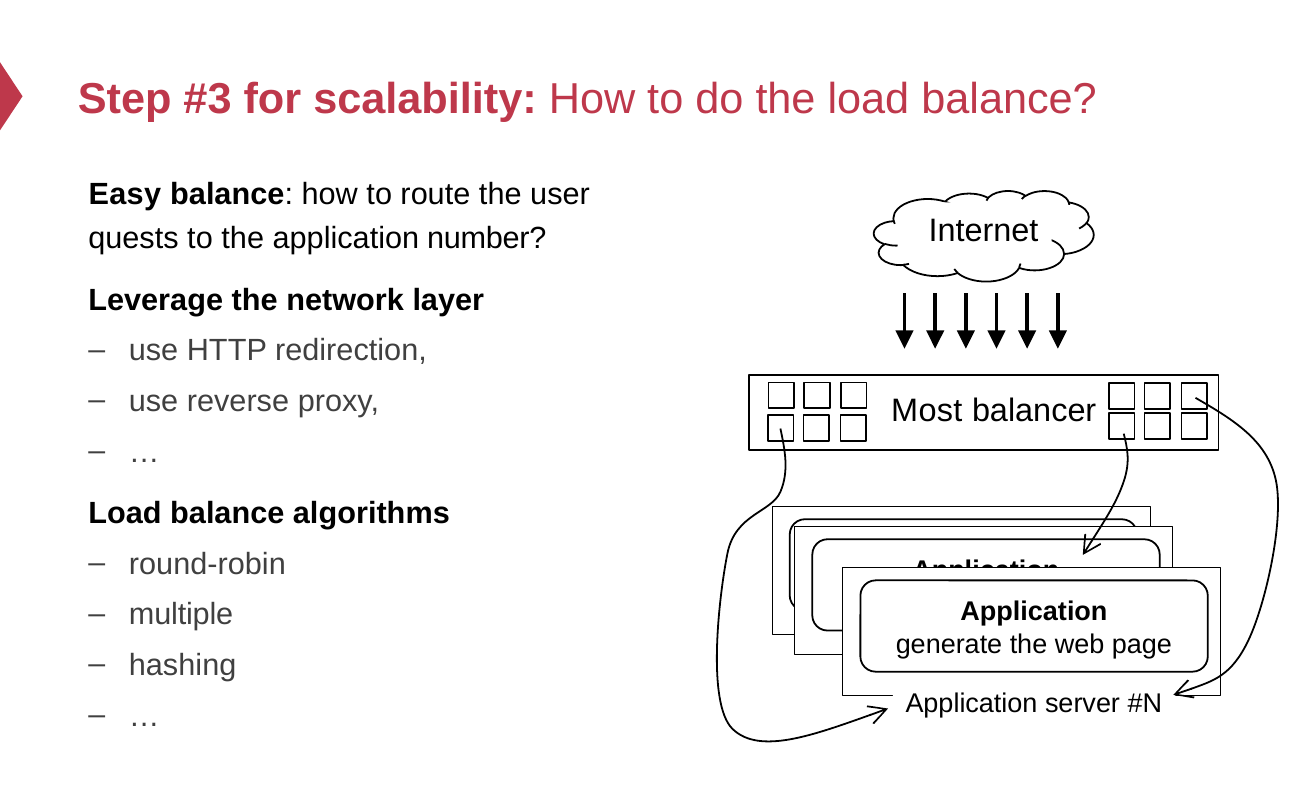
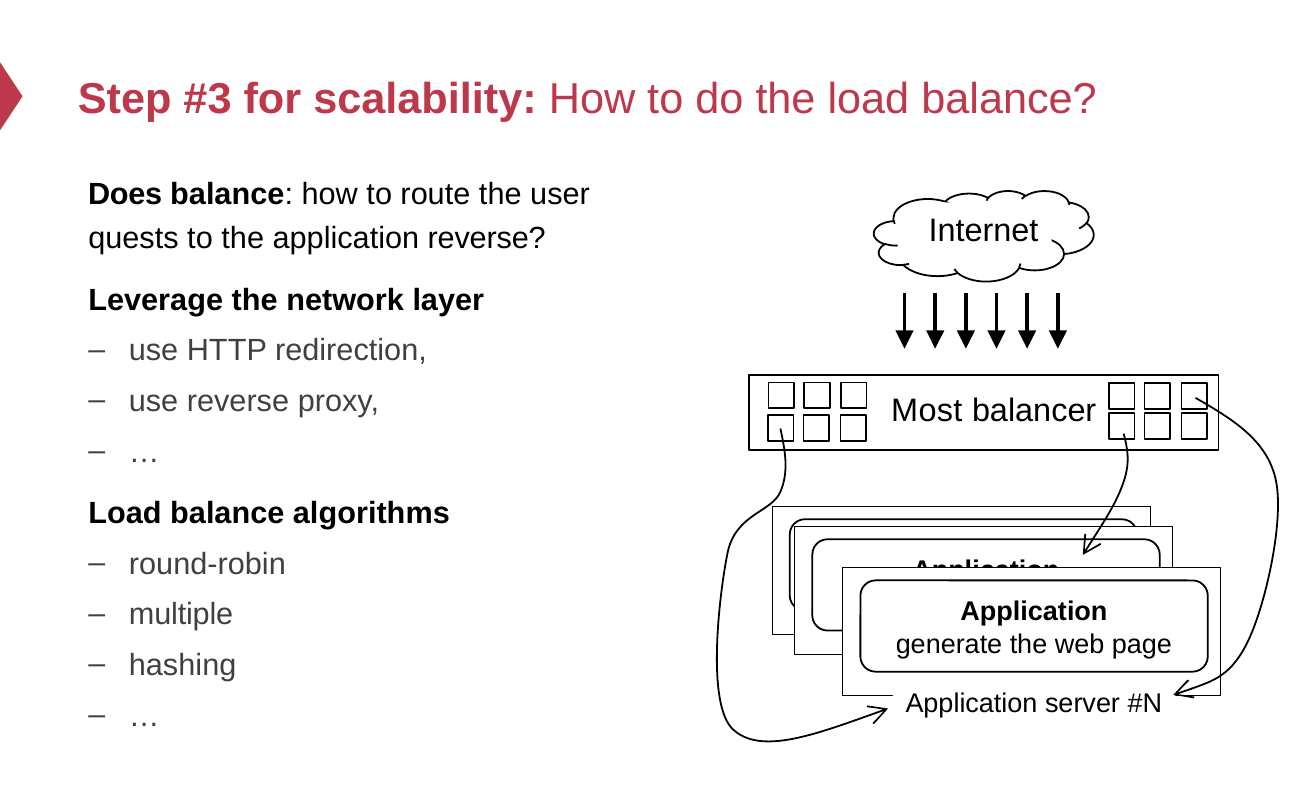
Easy: Easy -> Does
application number: number -> reverse
